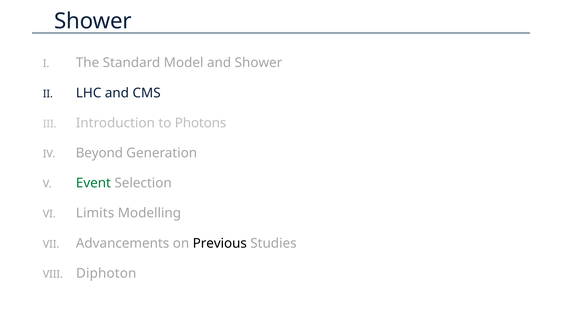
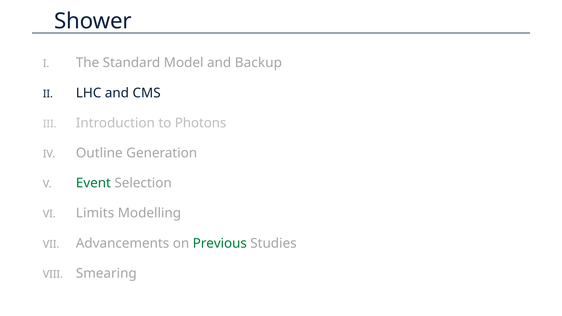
and Shower: Shower -> Backup
Beyond: Beyond -> Outline
Previous colour: black -> green
Diphoton: Diphoton -> Smearing
